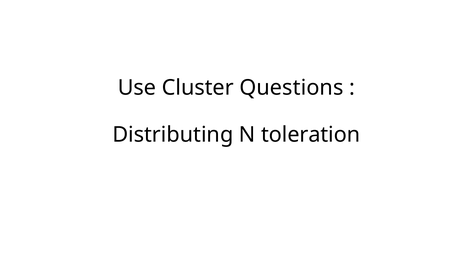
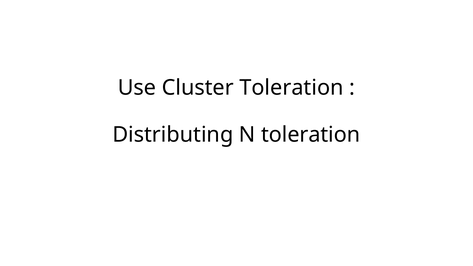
Cluster Questions: Questions -> Toleration
